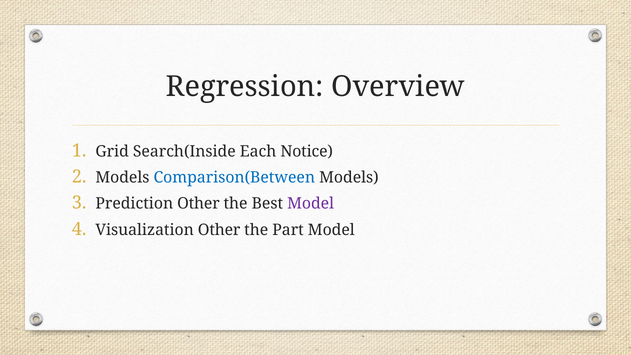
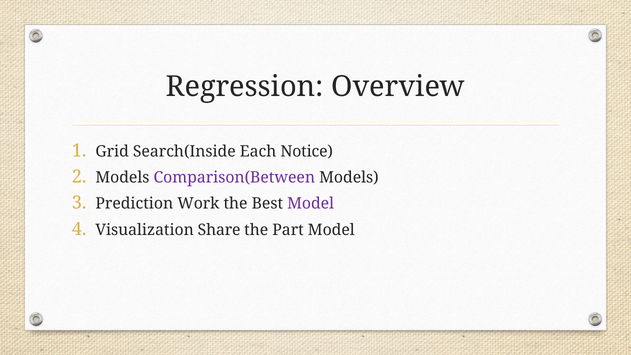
Comparison(Between colour: blue -> purple
Prediction Other: Other -> Work
Visualization Other: Other -> Share
